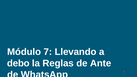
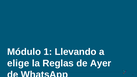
7: 7 -> 1
debo: debo -> elige
Ante: Ante -> Ayer
